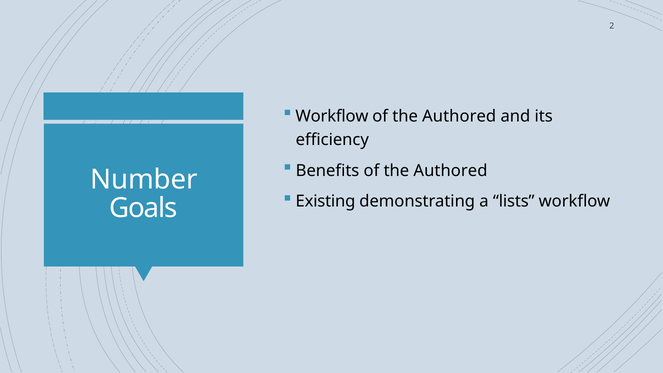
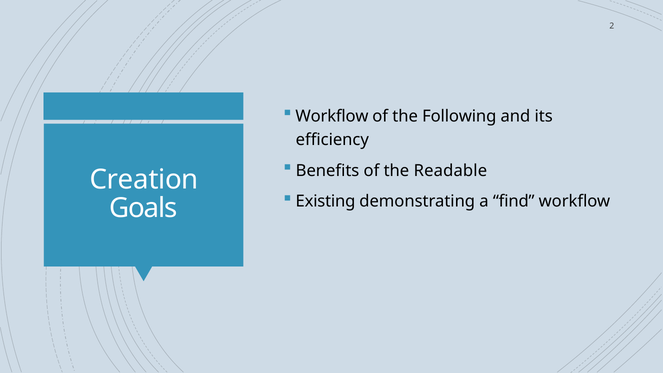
Authored at (459, 116): Authored -> Following
Benefits of the Authored: Authored -> Readable
Number: Number -> Creation
lists: lists -> find
